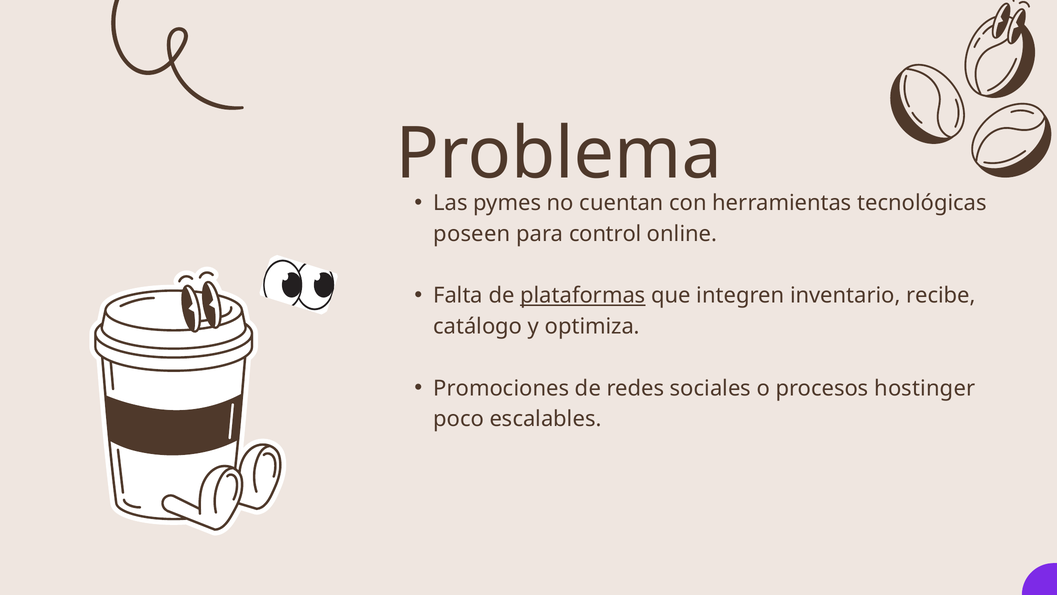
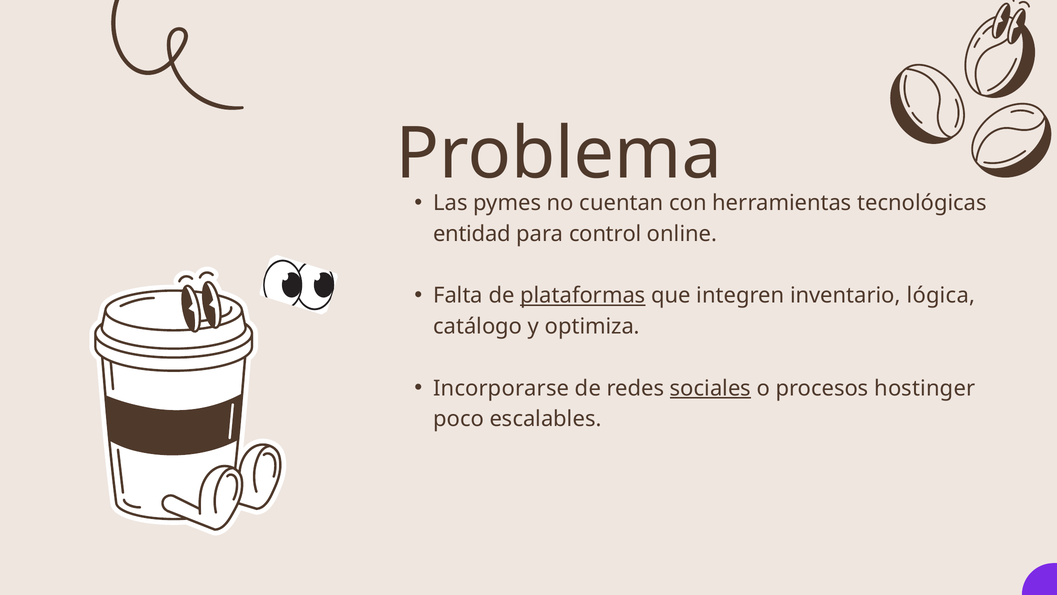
poseen: poseen -> entidad
recibe: recibe -> lógica
Promociones: Promociones -> Incorporarse
sociales underline: none -> present
